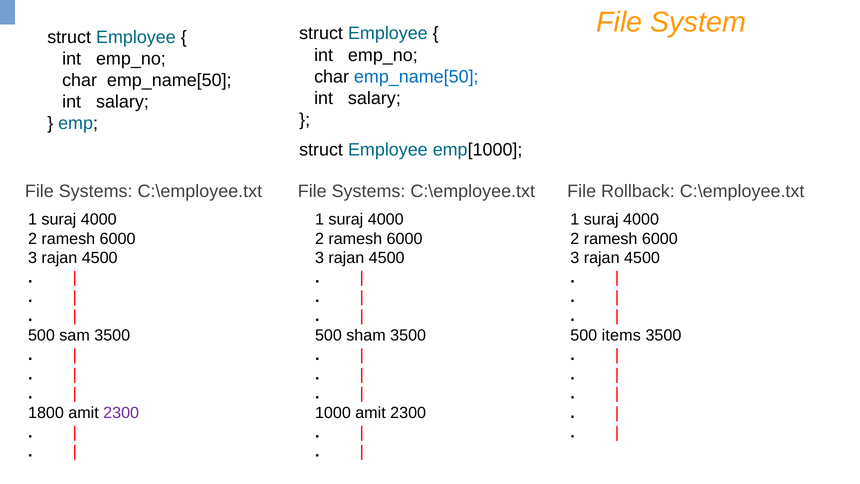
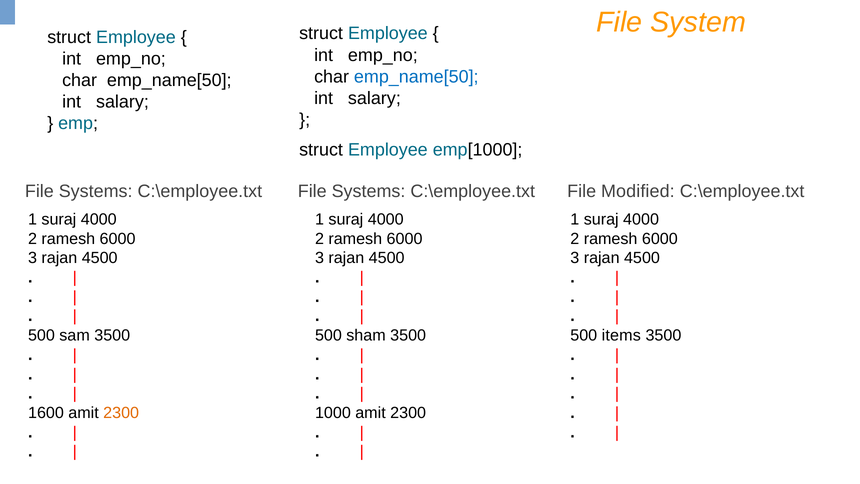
Rollback: Rollback -> Modified
1800: 1800 -> 1600
2300 at (121, 413) colour: purple -> orange
